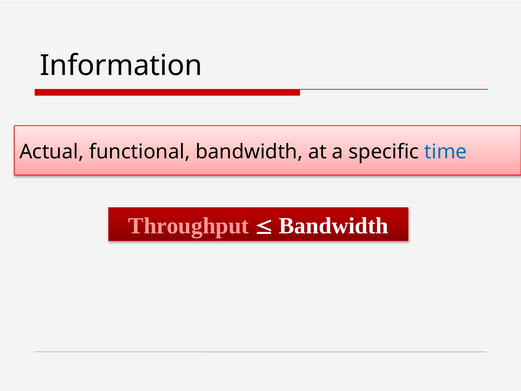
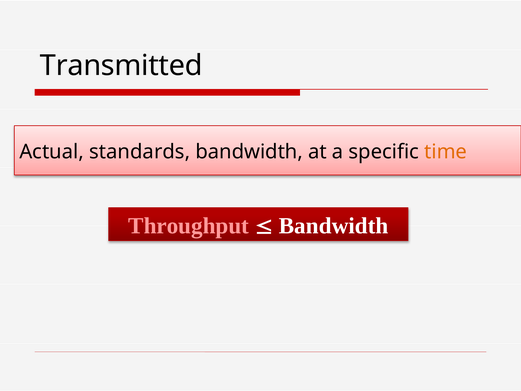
Information: Information -> Transmitted
functional: functional -> standards
time colour: blue -> orange
